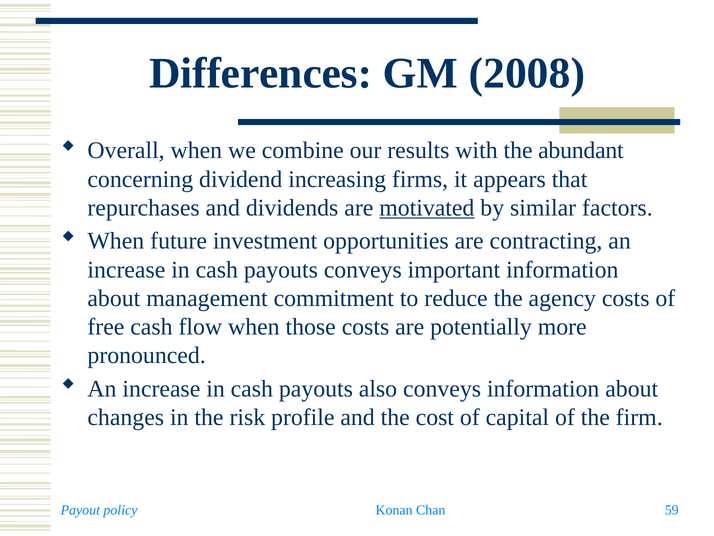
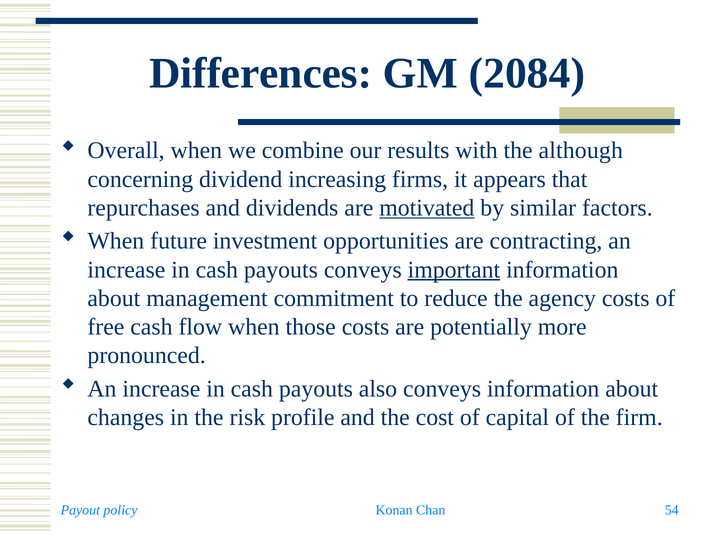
2008: 2008 -> 2084
abundant: abundant -> although
important underline: none -> present
59: 59 -> 54
